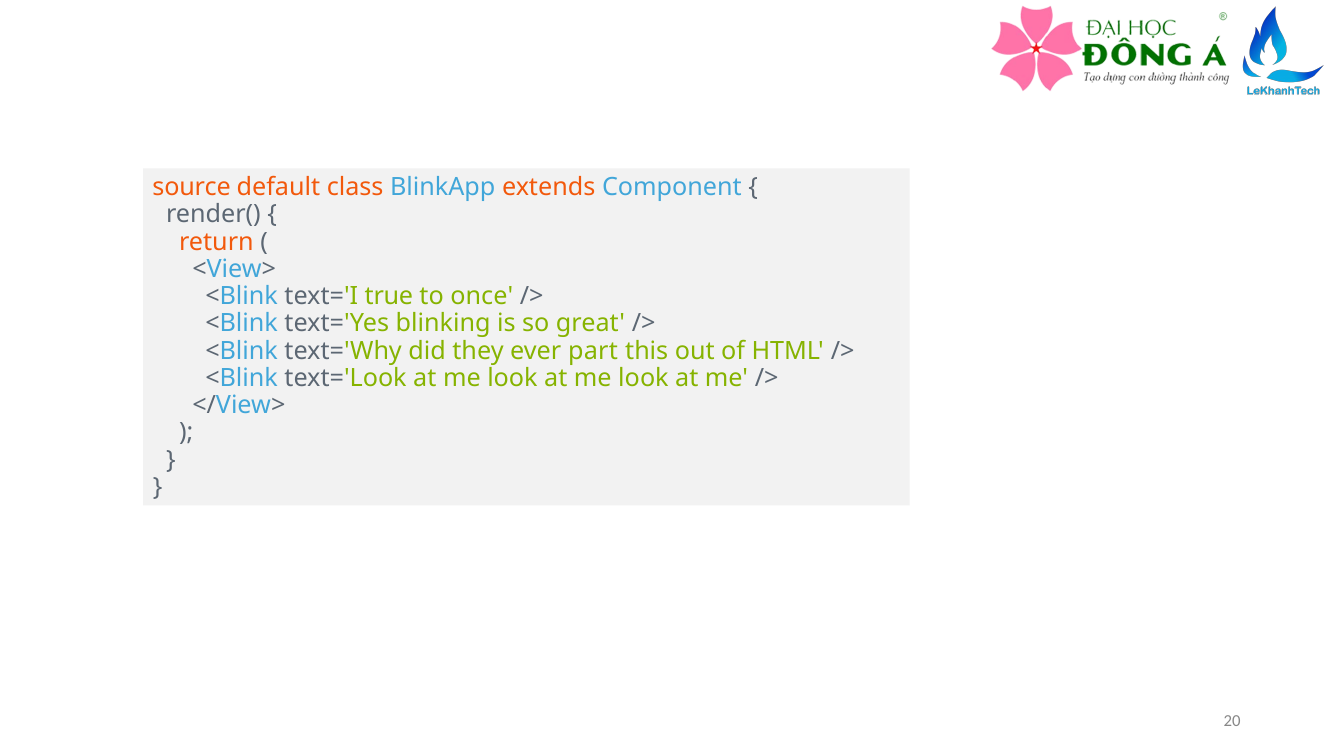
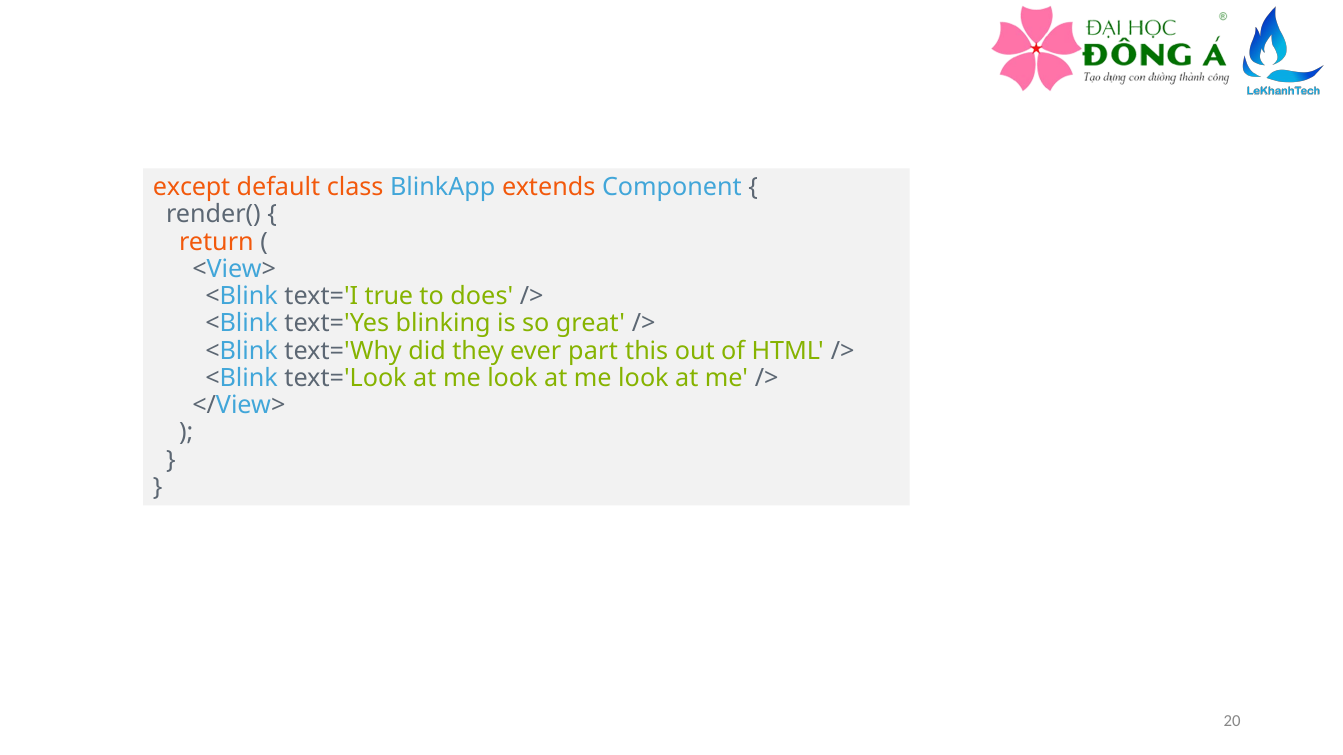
source: source -> except
once: once -> does
